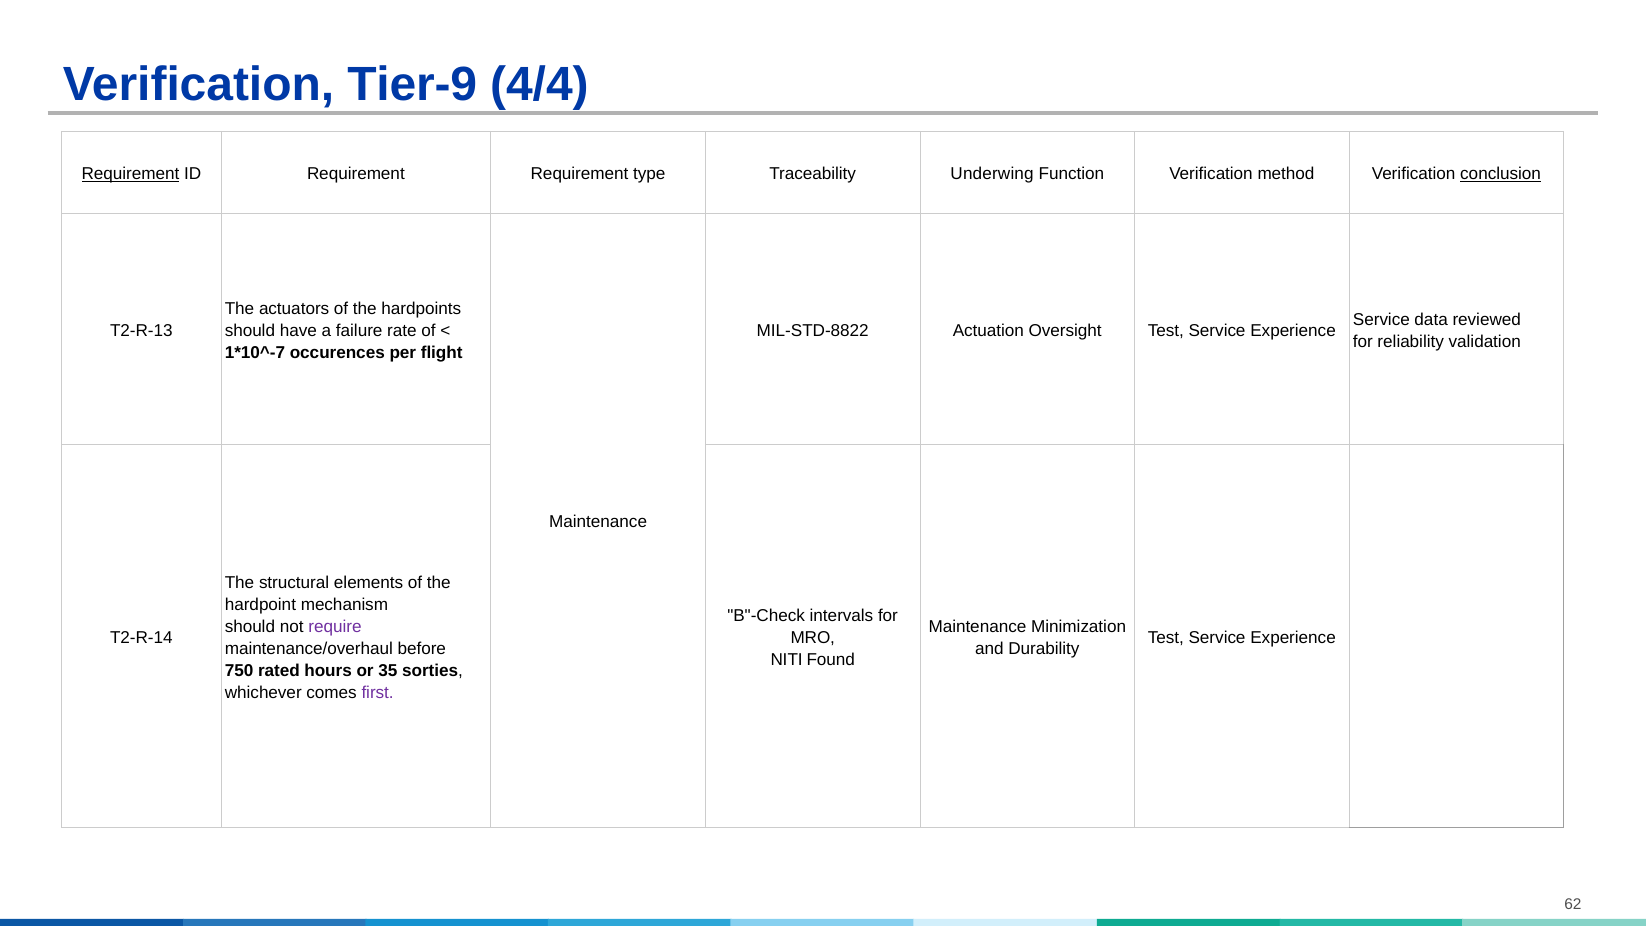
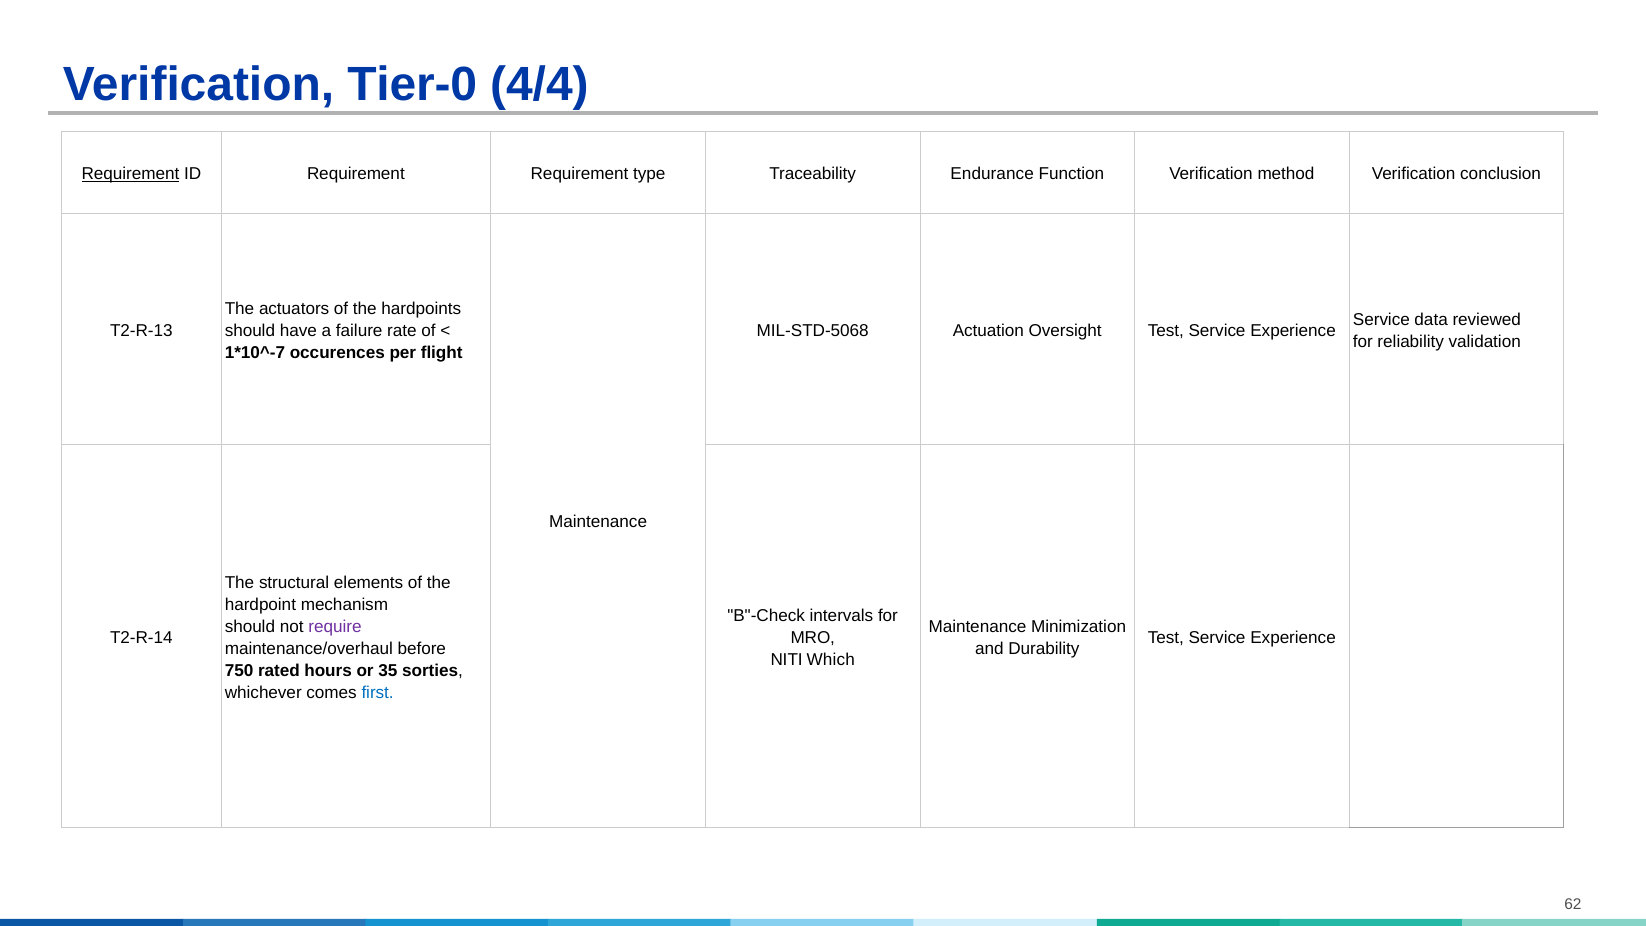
Tier-9: Tier-9 -> Tier-0
Underwing: Underwing -> Endurance
conclusion underline: present -> none
MIL-STD-8822: MIL-STD-8822 -> MIL-STD-5068
Found: Found -> Which
first colour: purple -> blue
